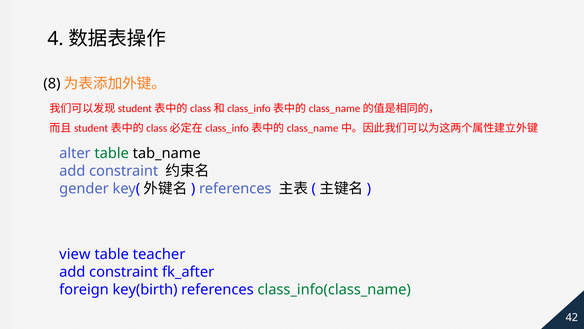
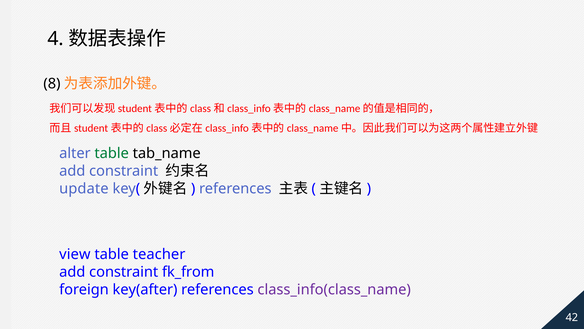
gender: gender -> update
fk_after: fk_after -> fk_from
key(birth: key(birth -> key(after
class_info(class_name colour: green -> purple
